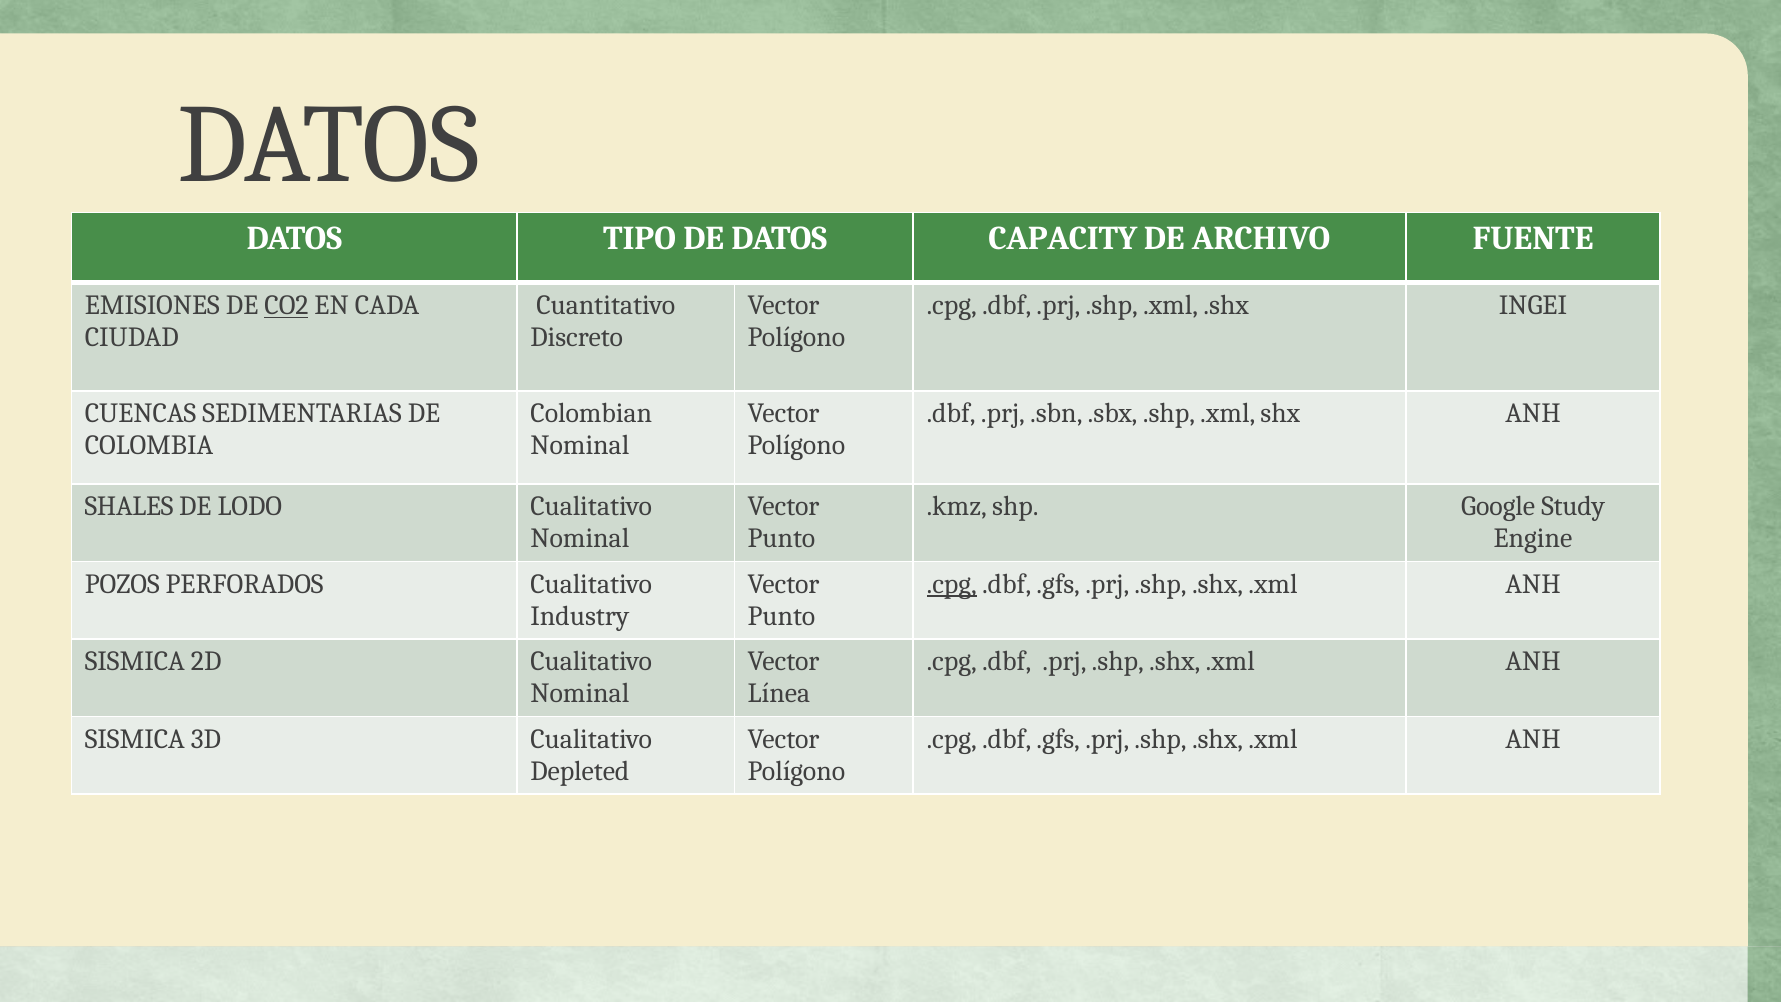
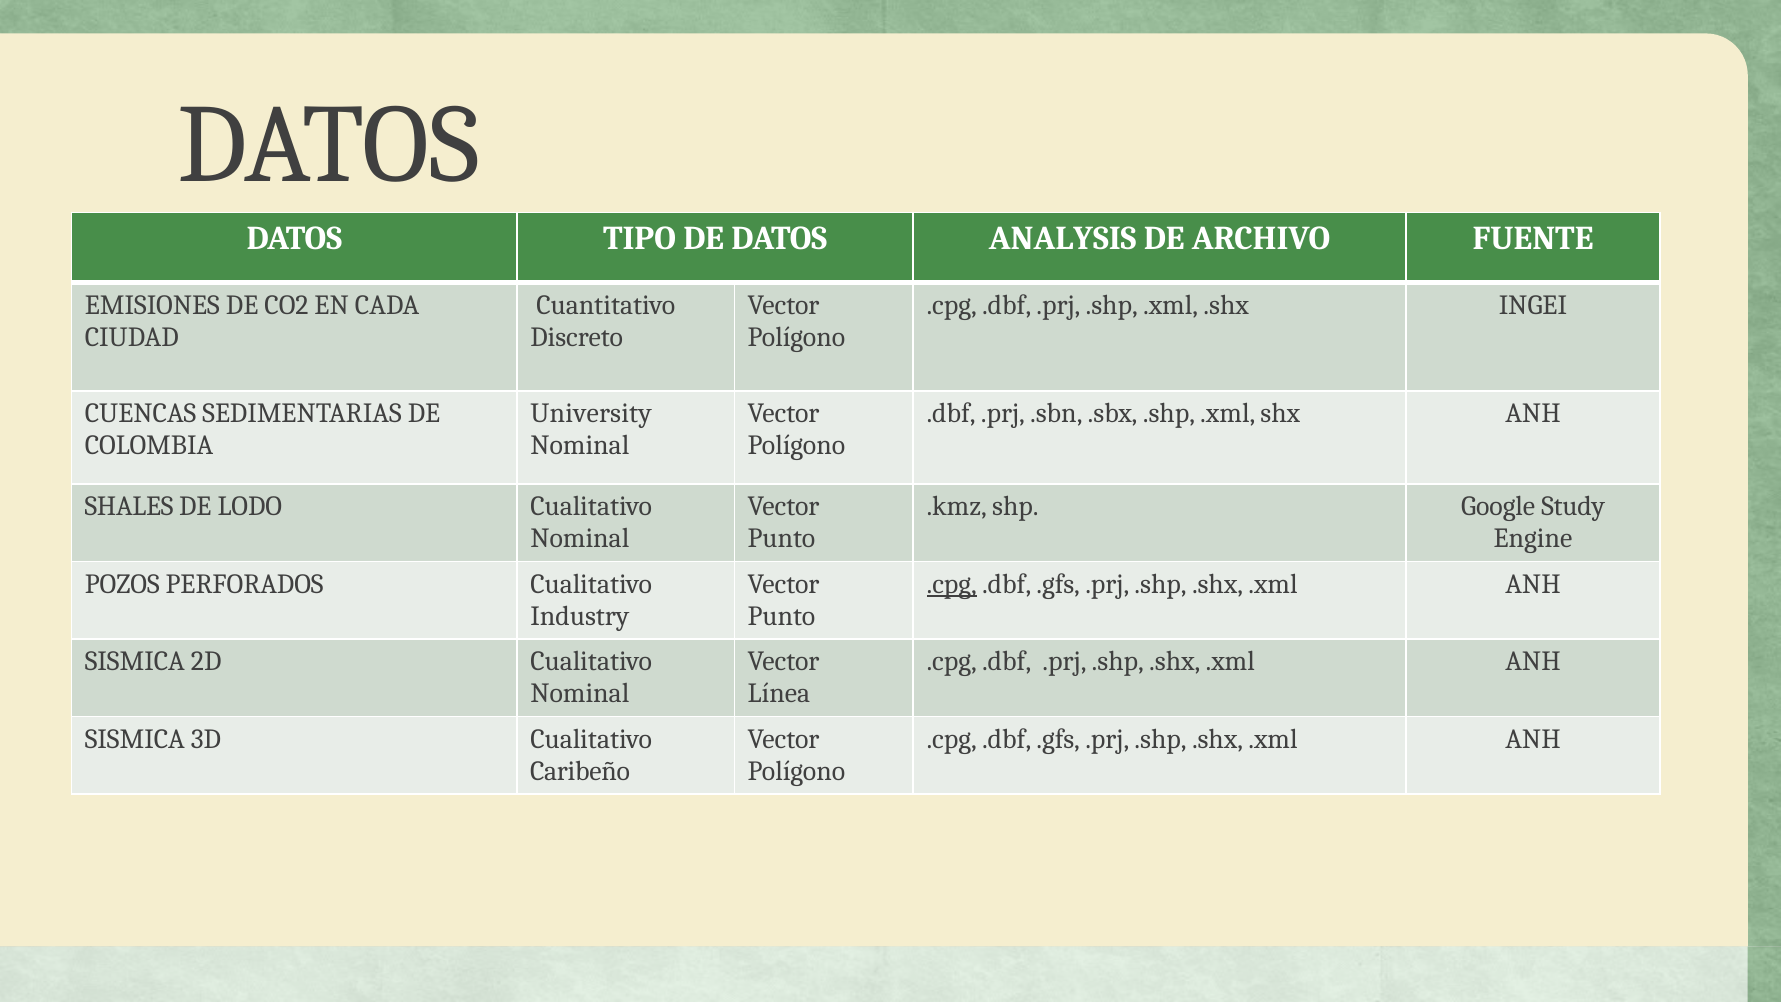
CAPACITY: CAPACITY -> ANALYSIS
CO2 underline: present -> none
Colombian: Colombian -> University
Depleted: Depleted -> Caribeño
